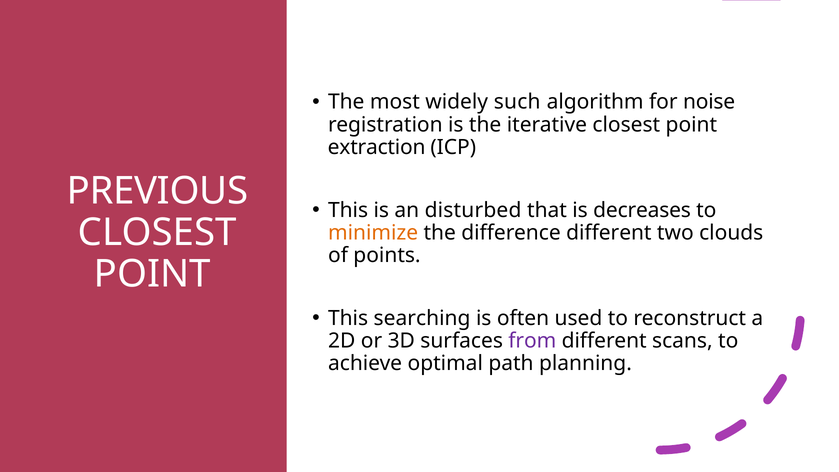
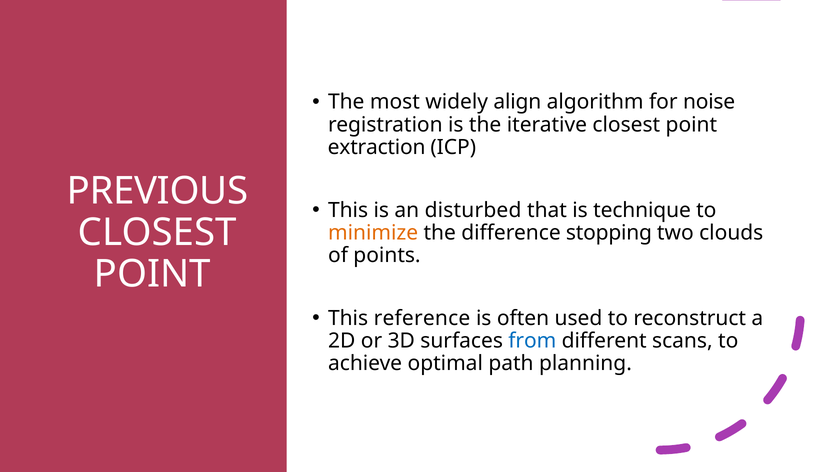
such: such -> align
decreases: decreases -> technique
difference different: different -> stopping
searching: searching -> reference
from colour: purple -> blue
